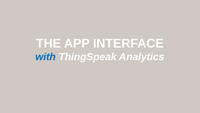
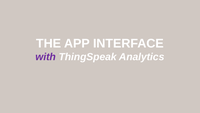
with colour: blue -> purple
